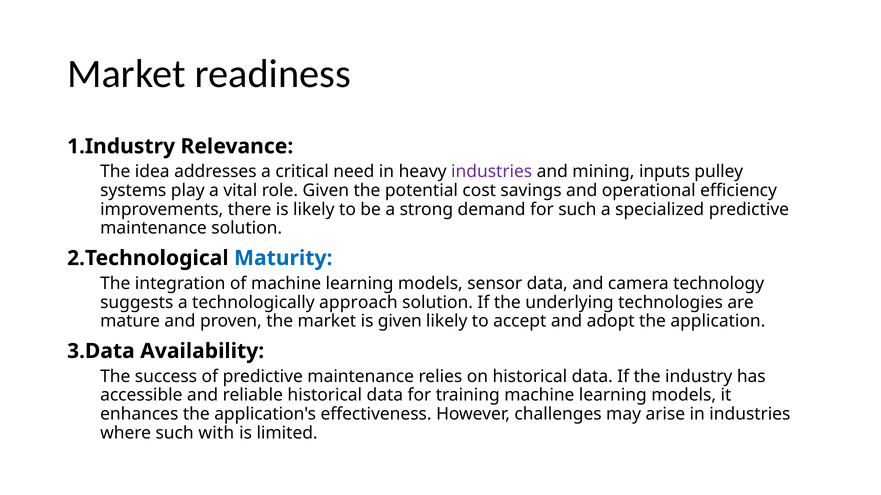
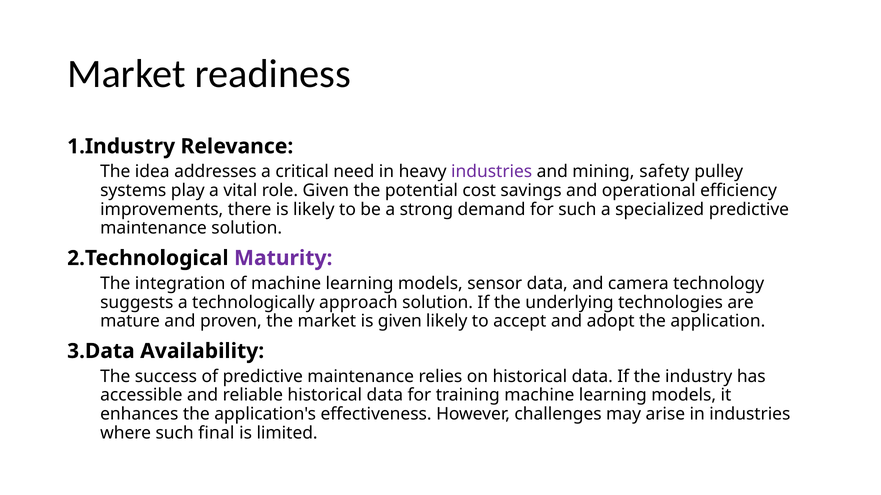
inputs: inputs -> safety
Maturity colour: blue -> purple
with: with -> final
